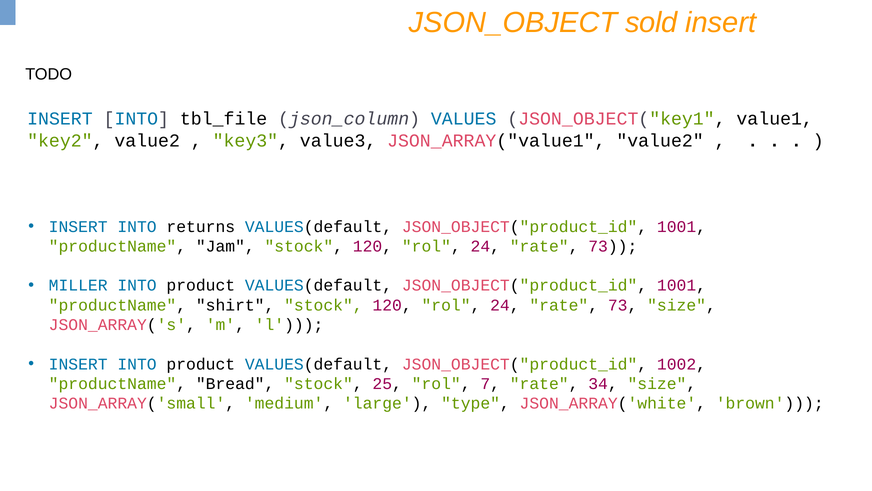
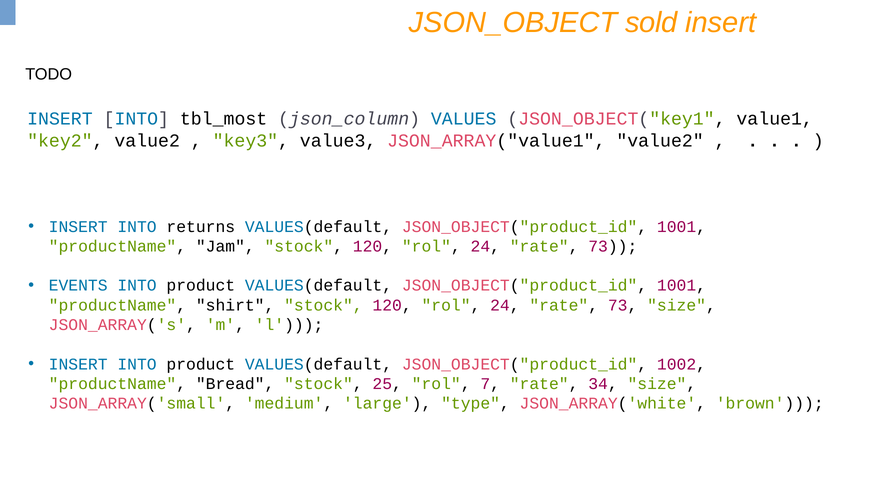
tbl_file: tbl_file -> tbl_most
MILLER: MILLER -> EVENTS
